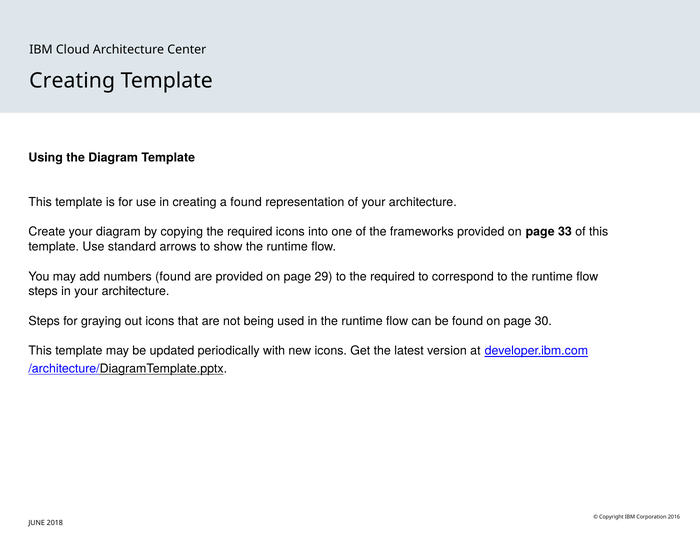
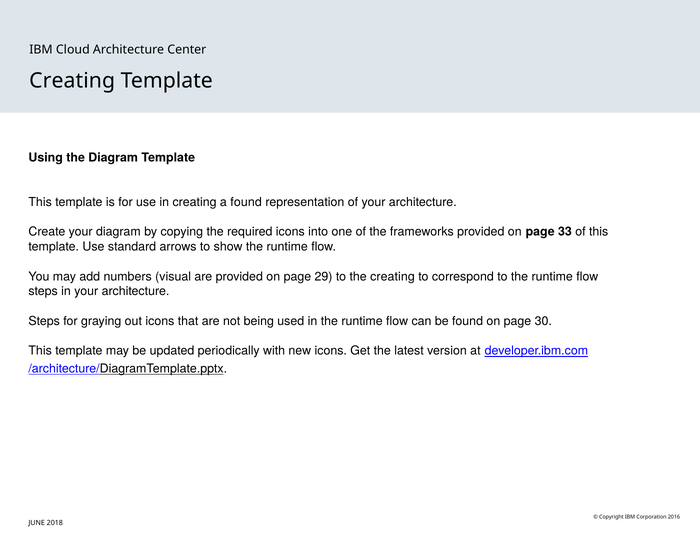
numbers found: found -> visual
to the required: required -> creating
